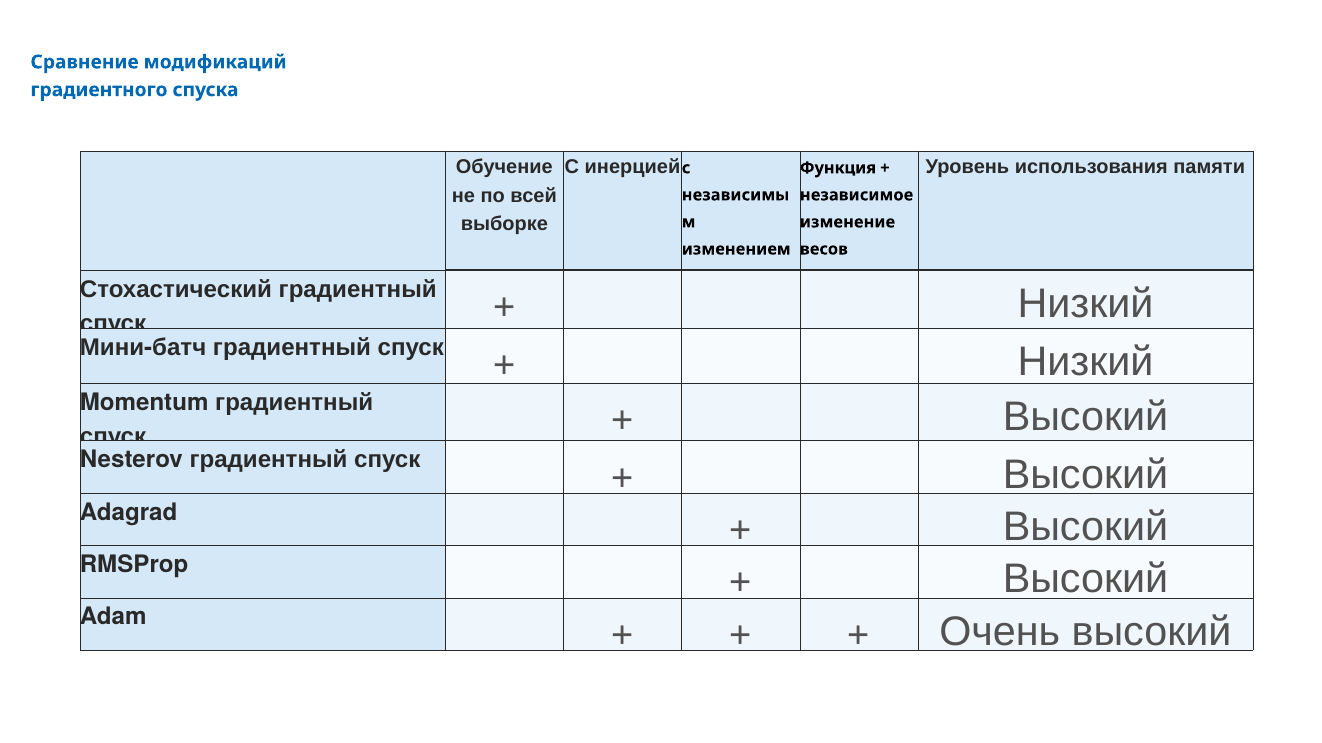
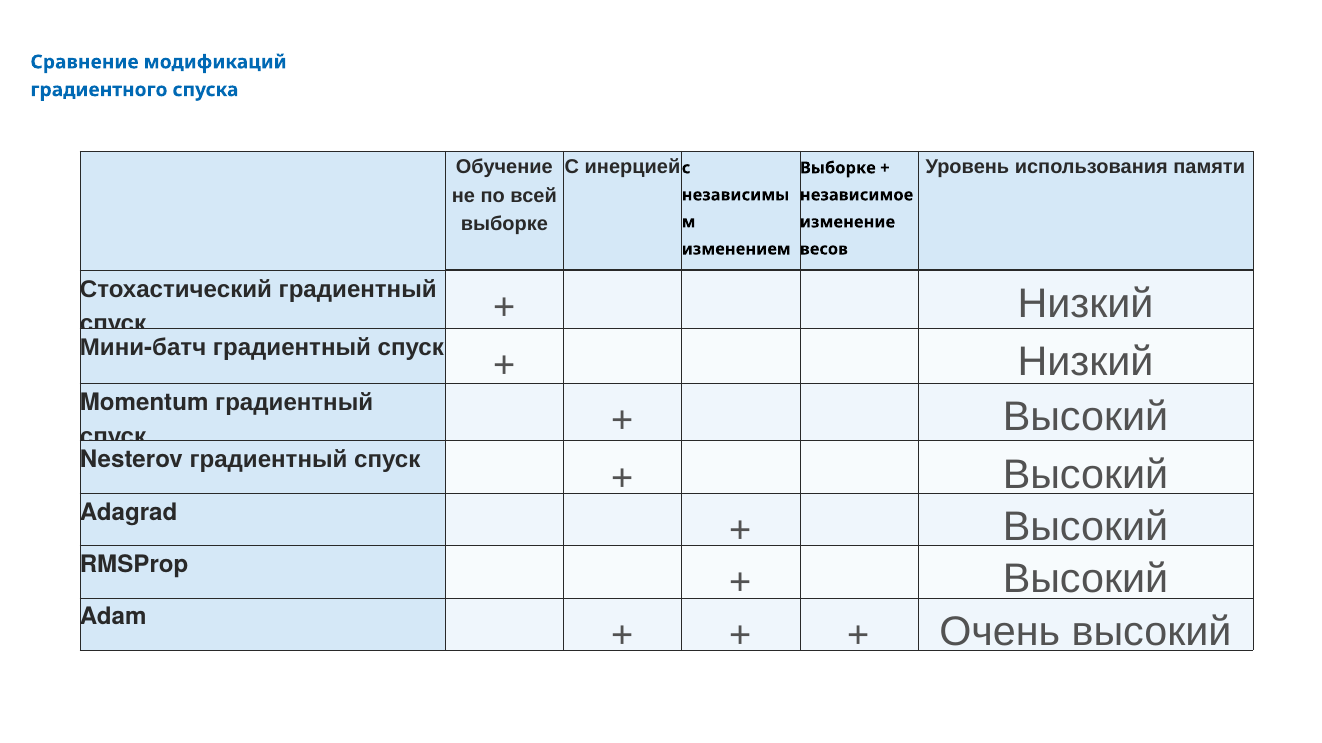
Функция at (838, 168): Функция -> Выборке
